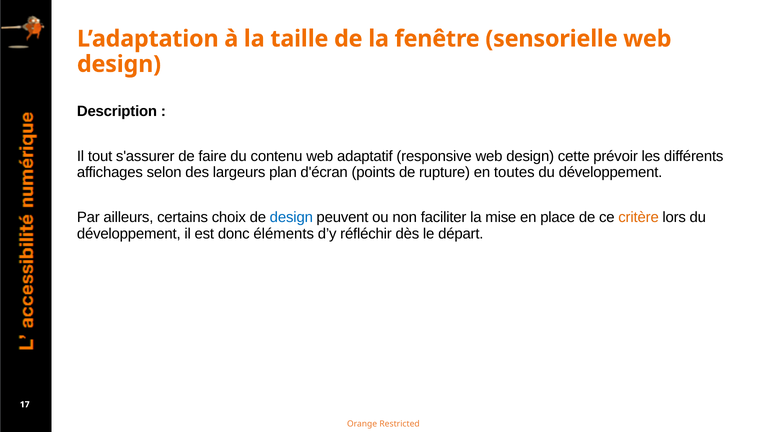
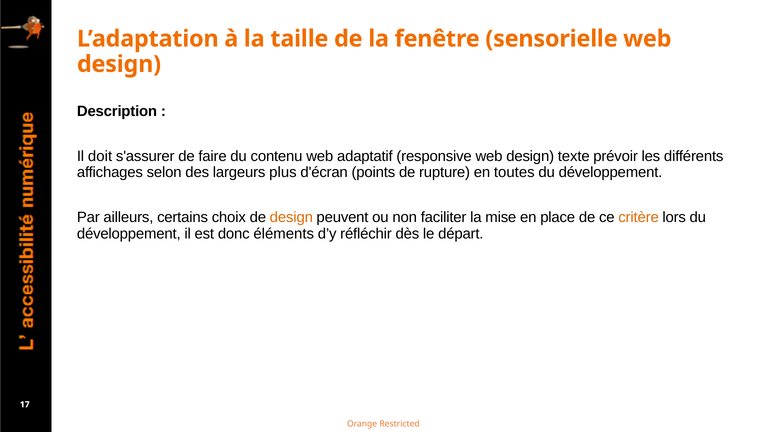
tout: tout -> doit
cette: cette -> texte
plan: plan -> plus
design at (291, 217) colour: blue -> orange
